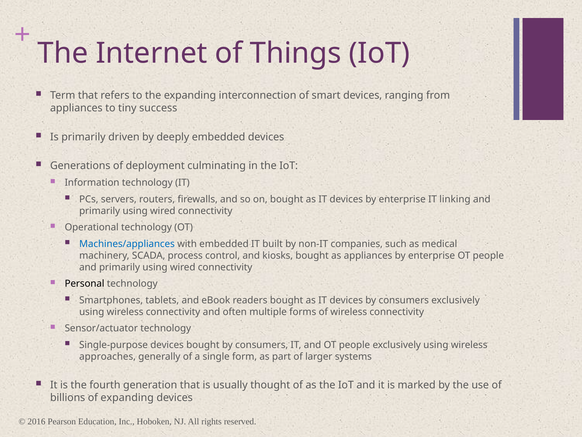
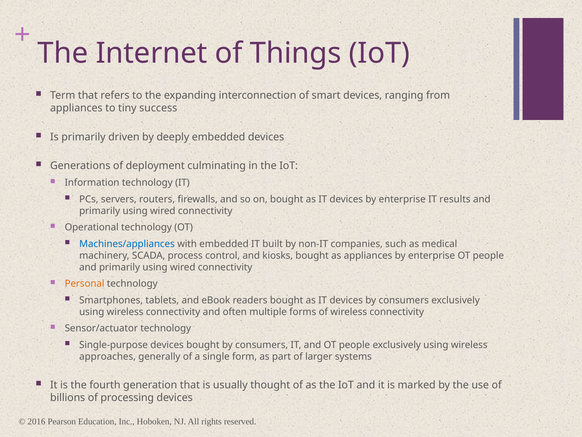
linking: linking -> results
Personal colour: black -> orange
of expanding: expanding -> processing
